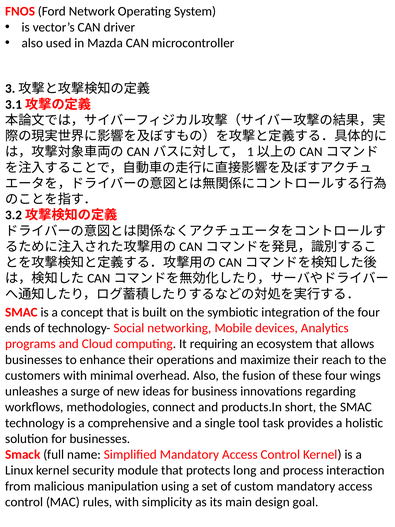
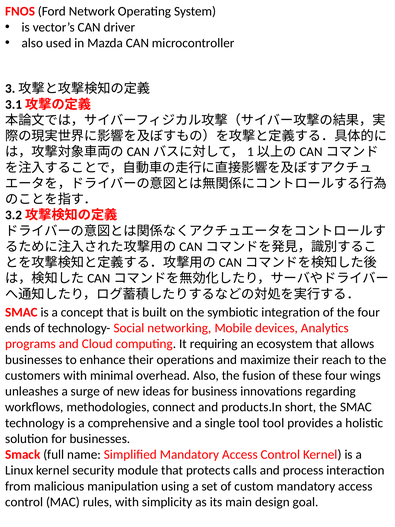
tool task: task -> tool
long: long -> calls
